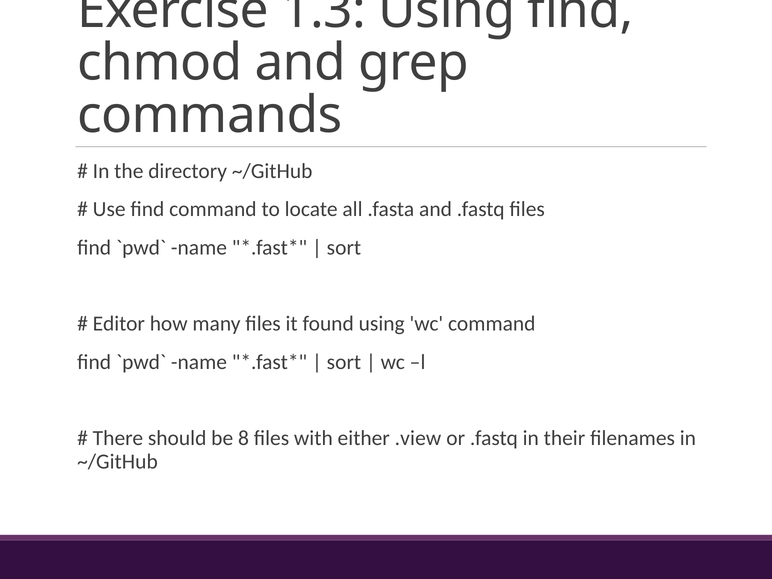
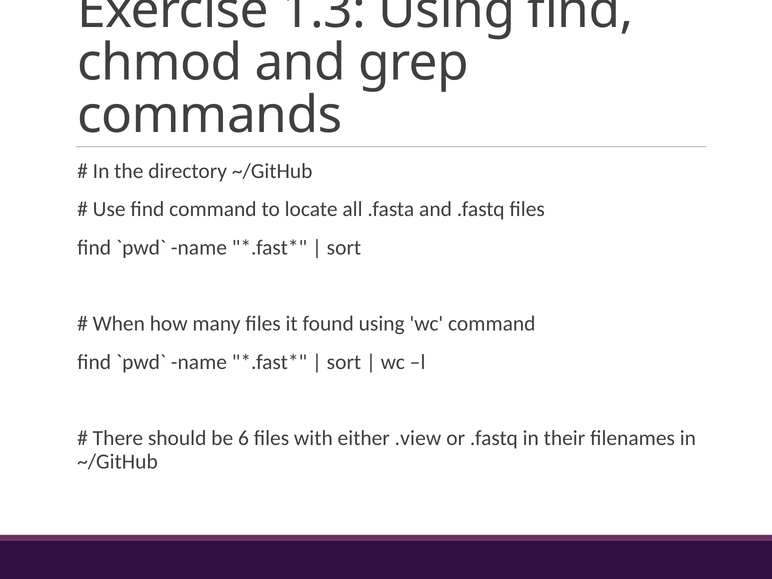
Editor: Editor -> When
8: 8 -> 6
